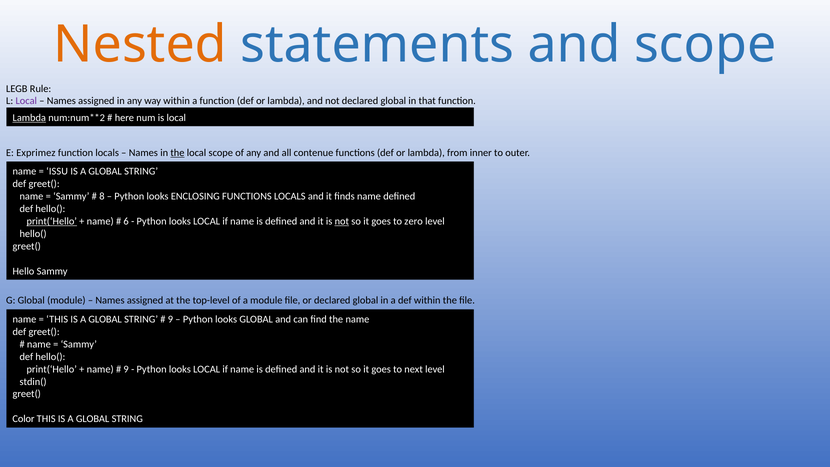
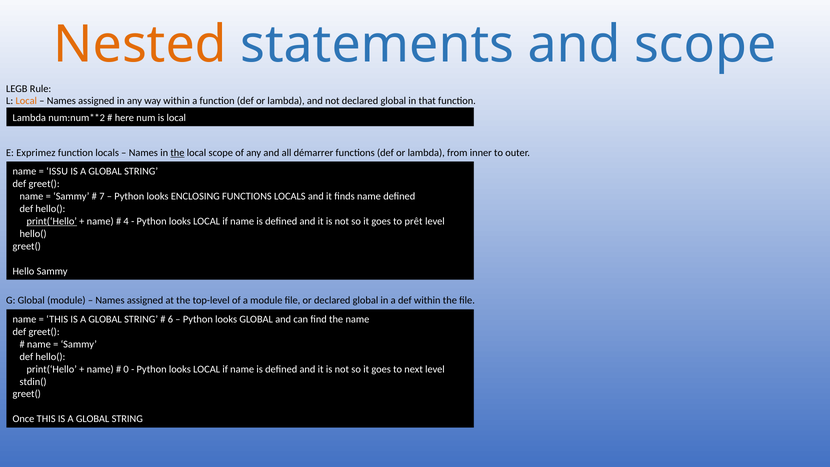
Local at (26, 101) colour: purple -> orange
Lambda at (29, 118) underline: present -> none
contenue: contenue -> démarrer
8: 8 -> 7
6: 6 -> 4
not at (342, 221) underline: present -> none
zero: zero -> prêt
9 at (170, 319): 9 -> 6
9 at (126, 369): 9 -> 0
Color: Color -> Once
